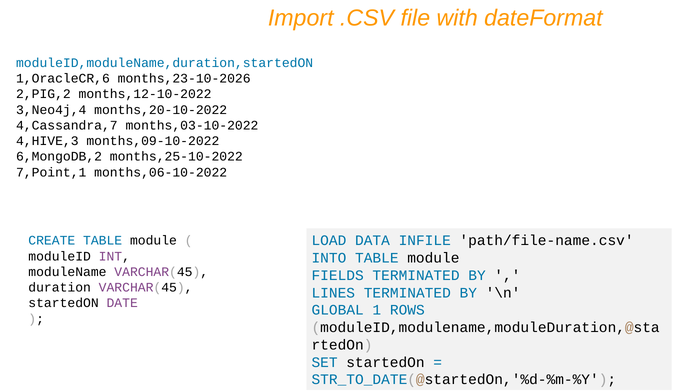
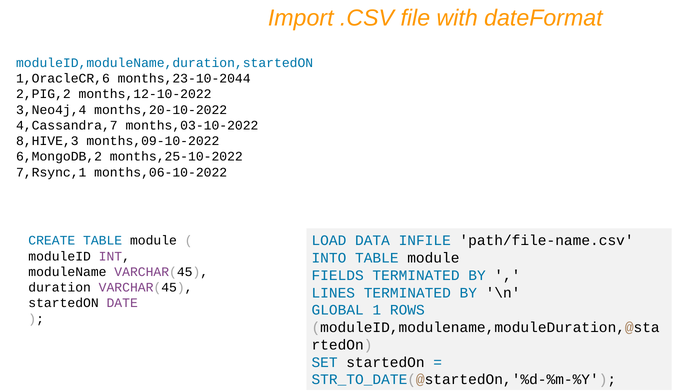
months,23-10-2026: months,23-10-2026 -> months,23-10-2044
4,HIVE,3: 4,HIVE,3 -> 8,HIVE,3
7,Point,1: 7,Point,1 -> 7,Rsync,1
